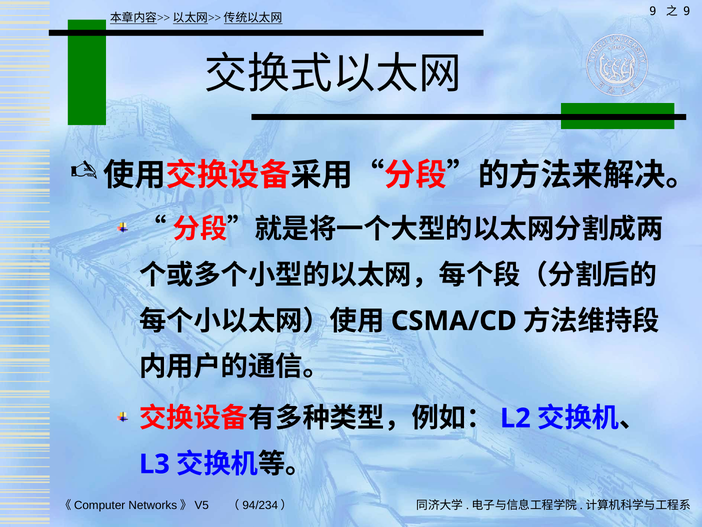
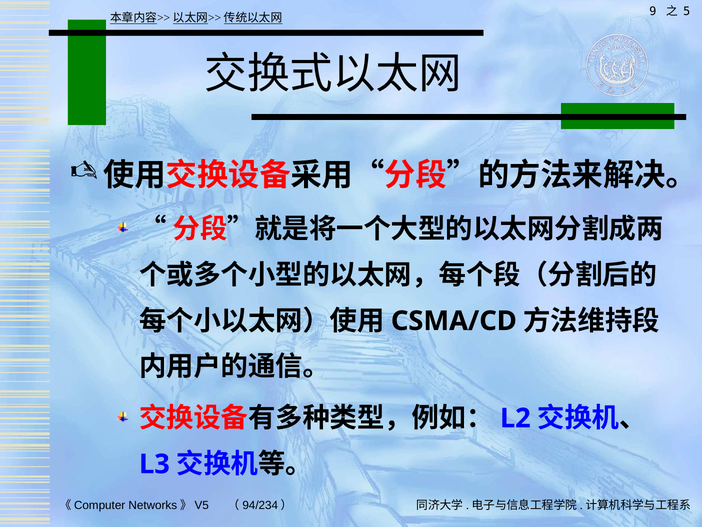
9 at (687, 11): 9 -> 5
